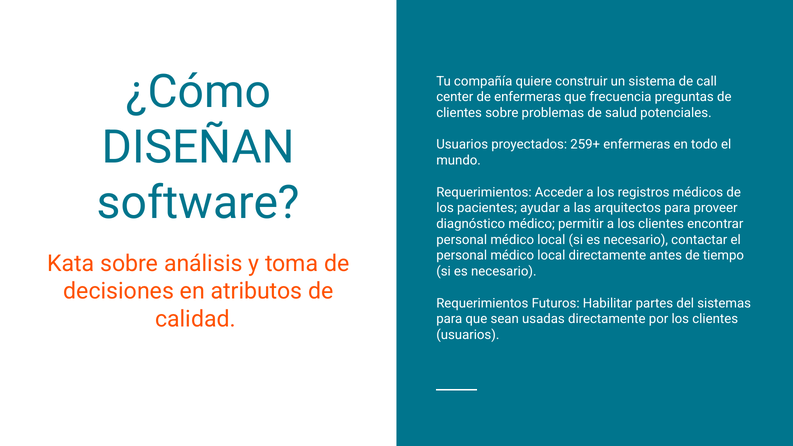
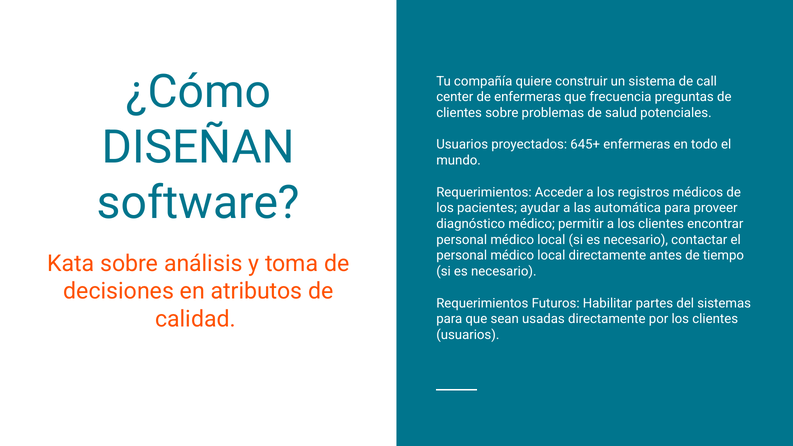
259+: 259+ -> 645+
arquitectos: arquitectos -> automática
